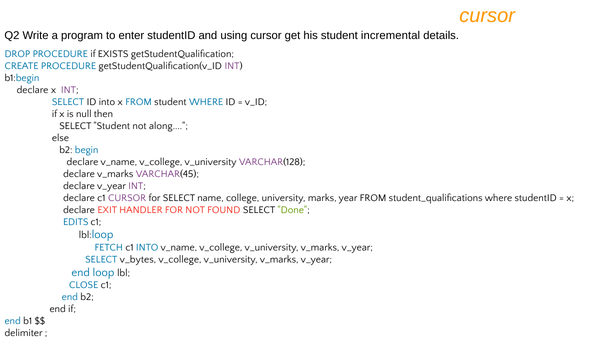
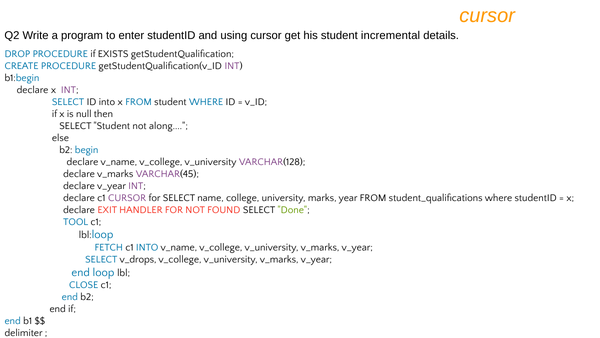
EDITS: EDITS -> TOOL
v_bytes: v_bytes -> v_drops
